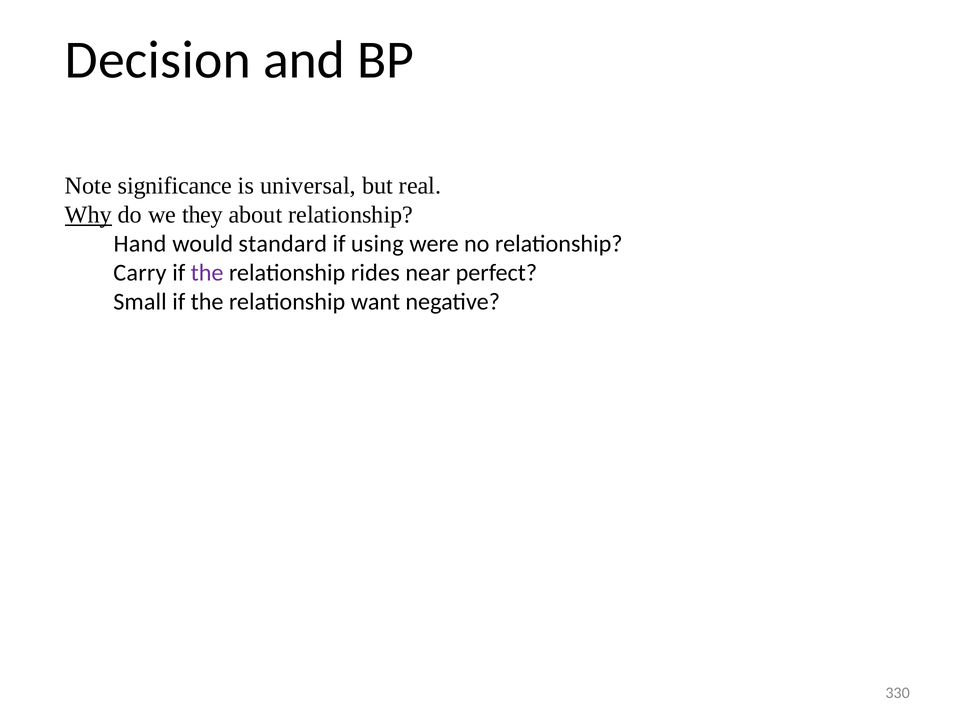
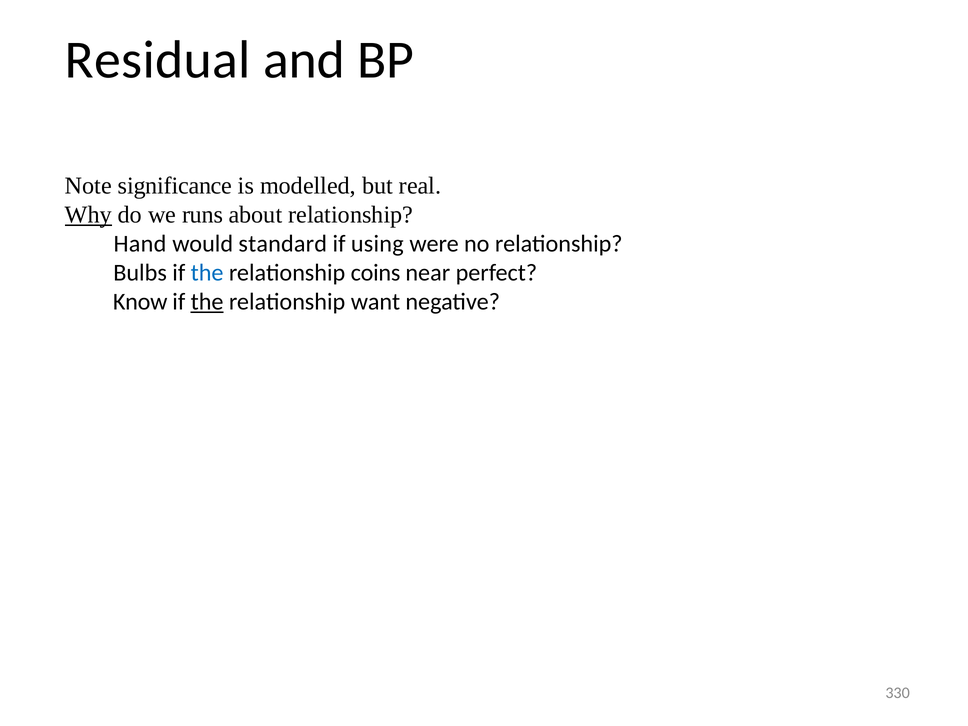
Decision: Decision -> Residual
universal: universal -> modelled
they: they -> runs
Carry: Carry -> Bulbs
the at (207, 273) colour: purple -> blue
rides: rides -> coins
Small: Small -> Know
the at (207, 302) underline: none -> present
